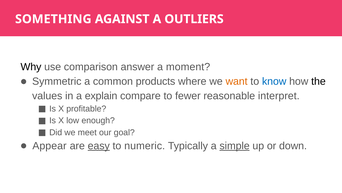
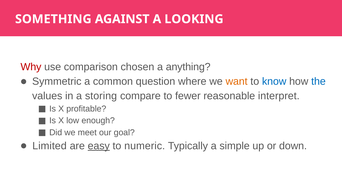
OUTLIERS: OUTLIERS -> LOOKING
Why colour: black -> red
answer: answer -> chosen
moment: moment -> anything
products: products -> question
the colour: black -> blue
explain: explain -> storing
Appear: Appear -> Limited
simple underline: present -> none
